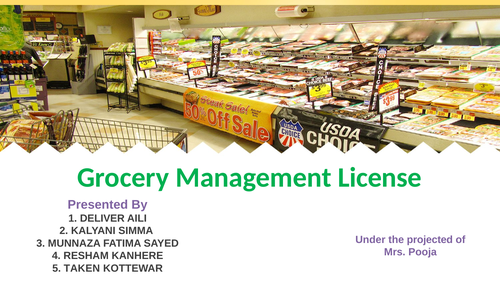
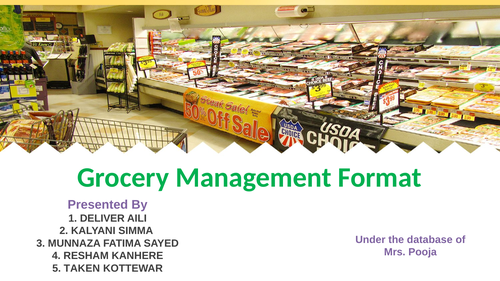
License: License -> Format
projected: projected -> database
